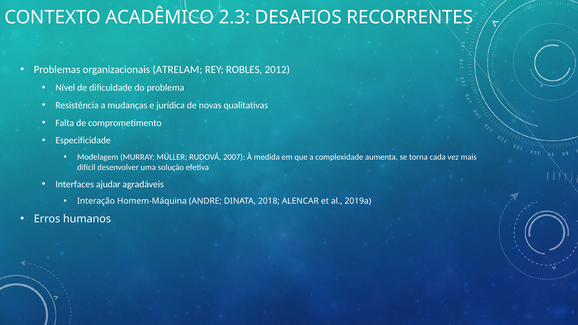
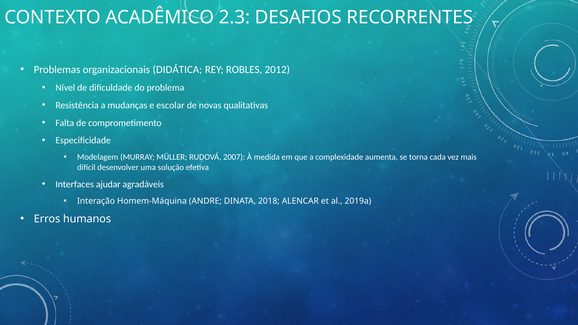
ATRELAM: ATRELAM -> DIDÁTICA
jurídica: jurídica -> escolar
